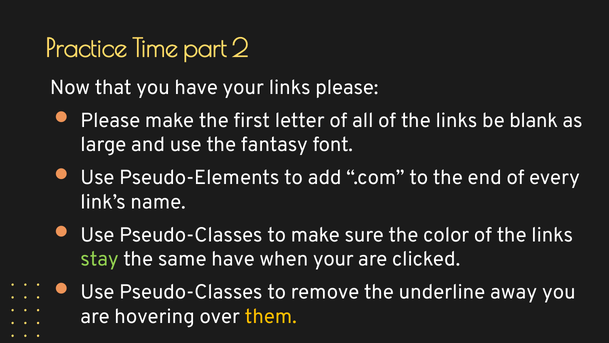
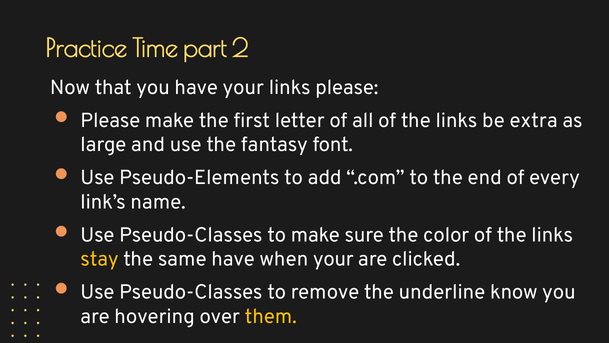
blank: blank -> extra
stay colour: light green -> yellow
away: away -> know
